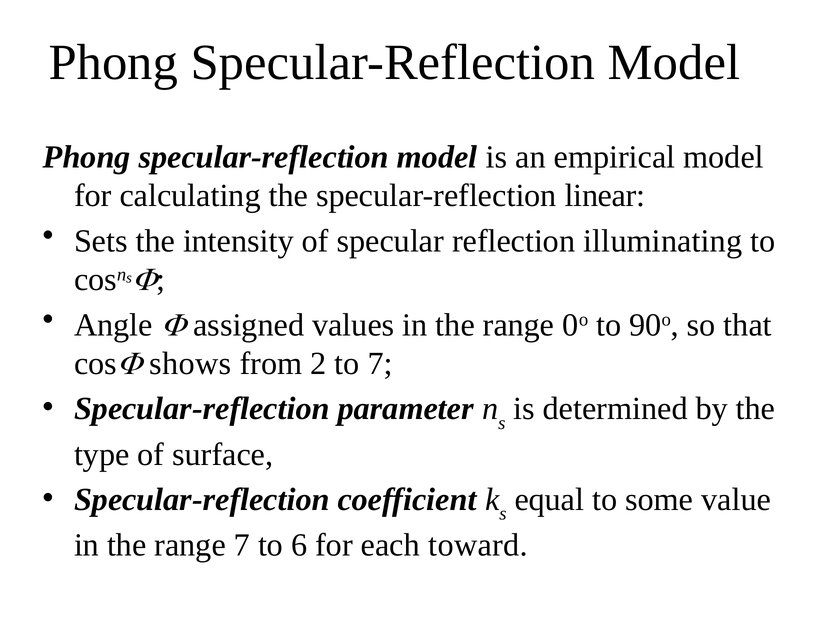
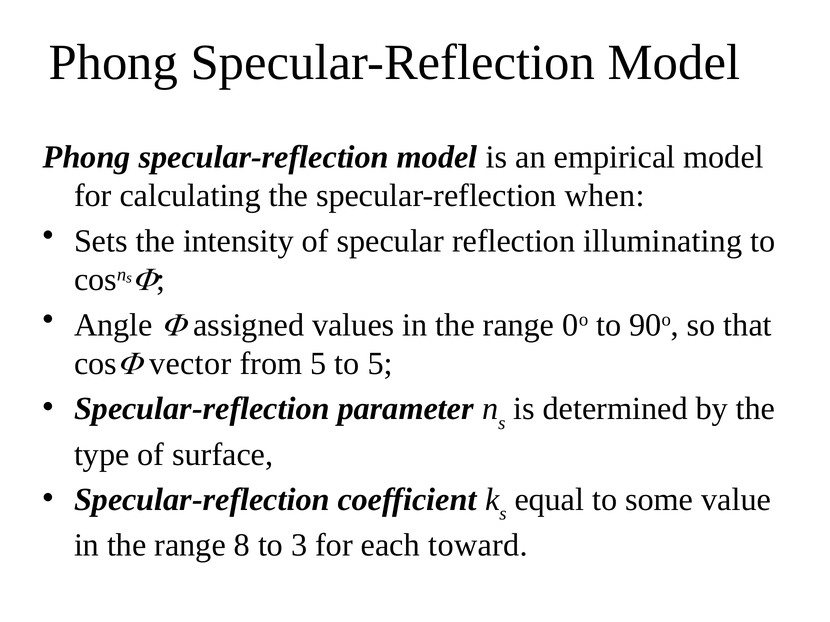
linear: linear -> when
shows: shows -> vector
from 2: 2 -> 5
to 7: 7 -> 5
range 7: 7 -> 8
6: 6 -> 3
